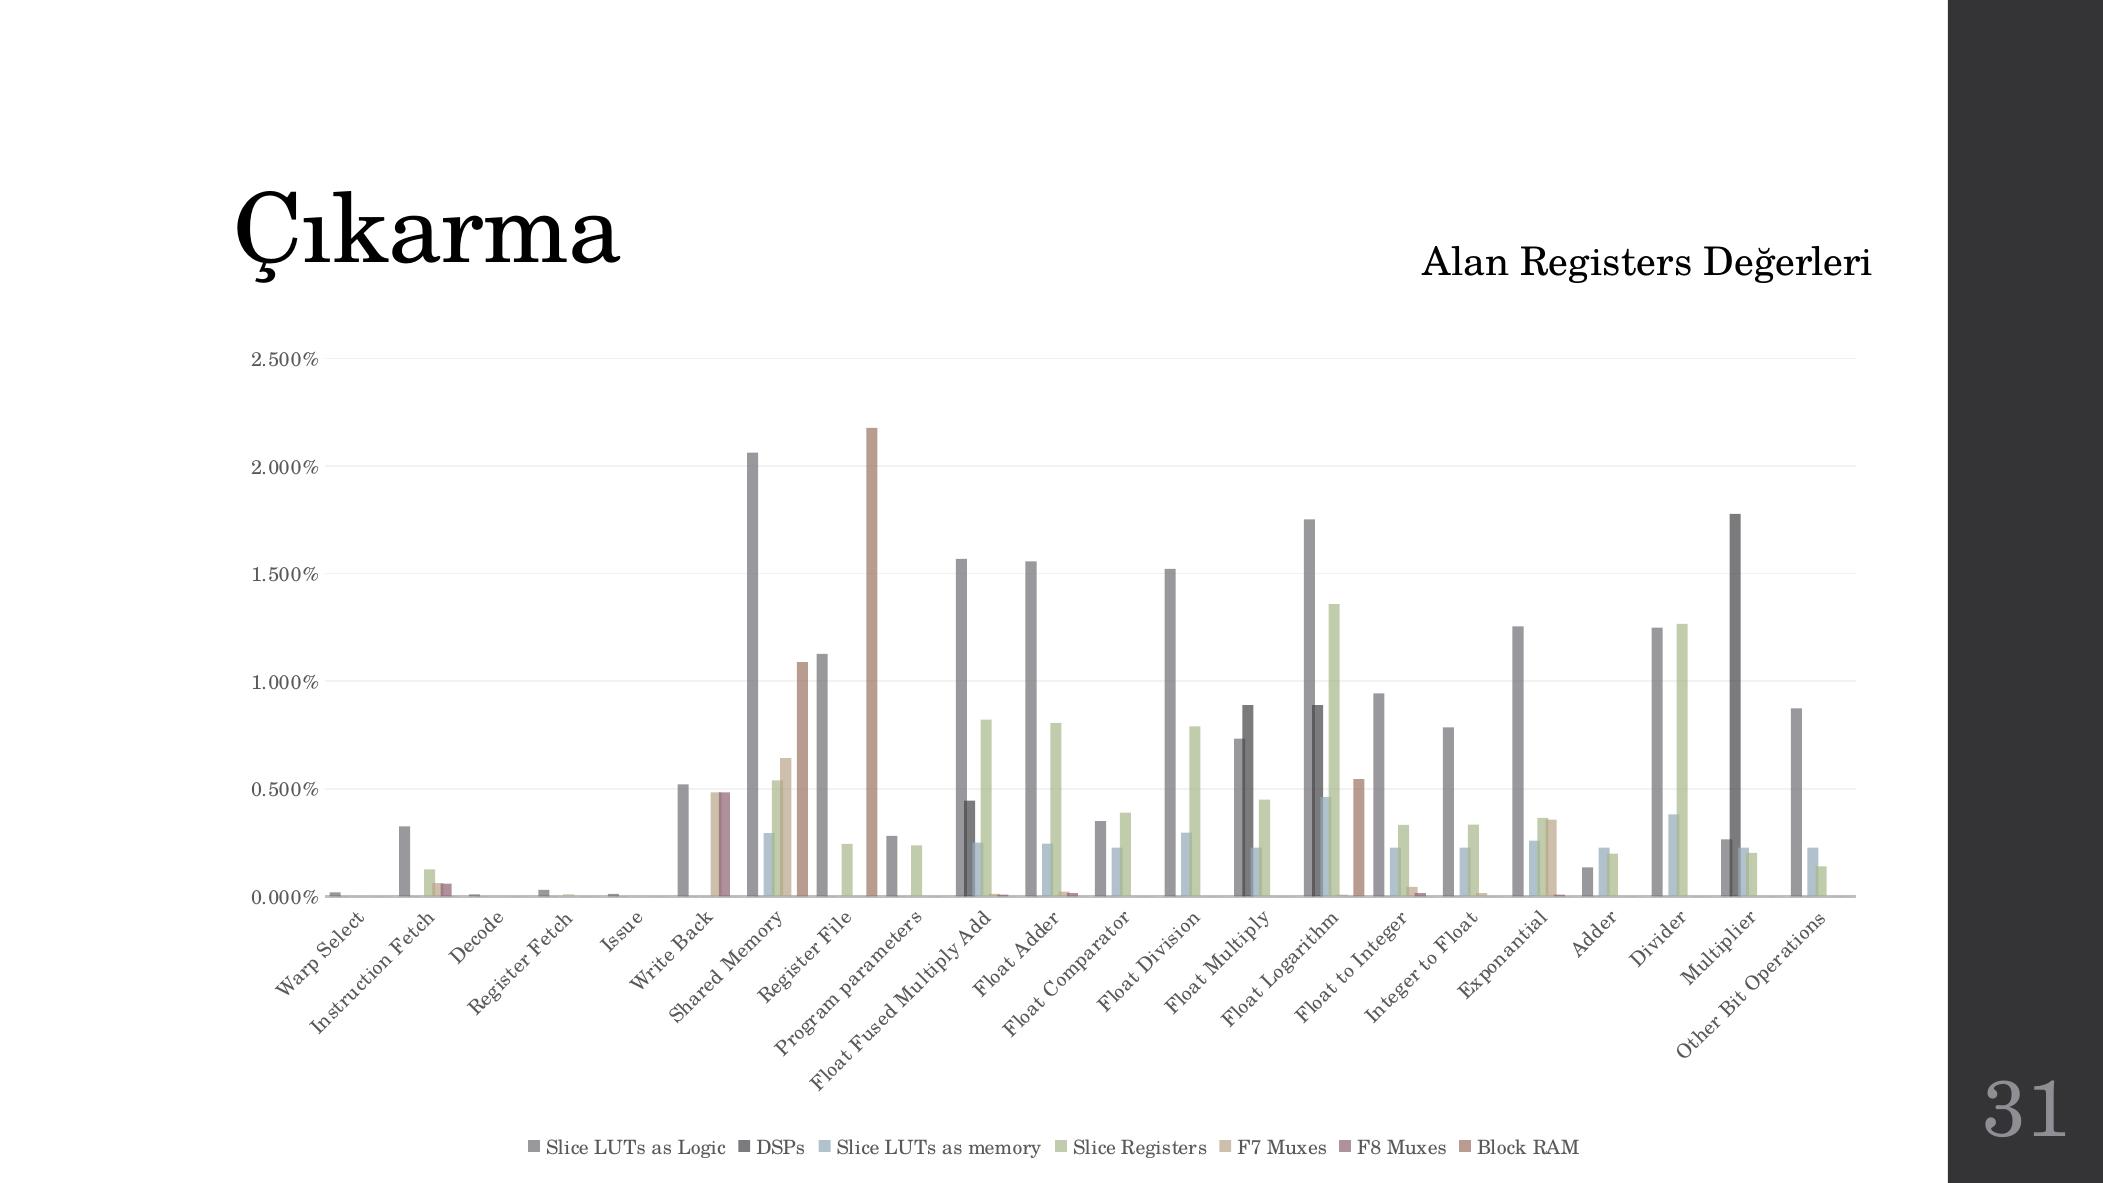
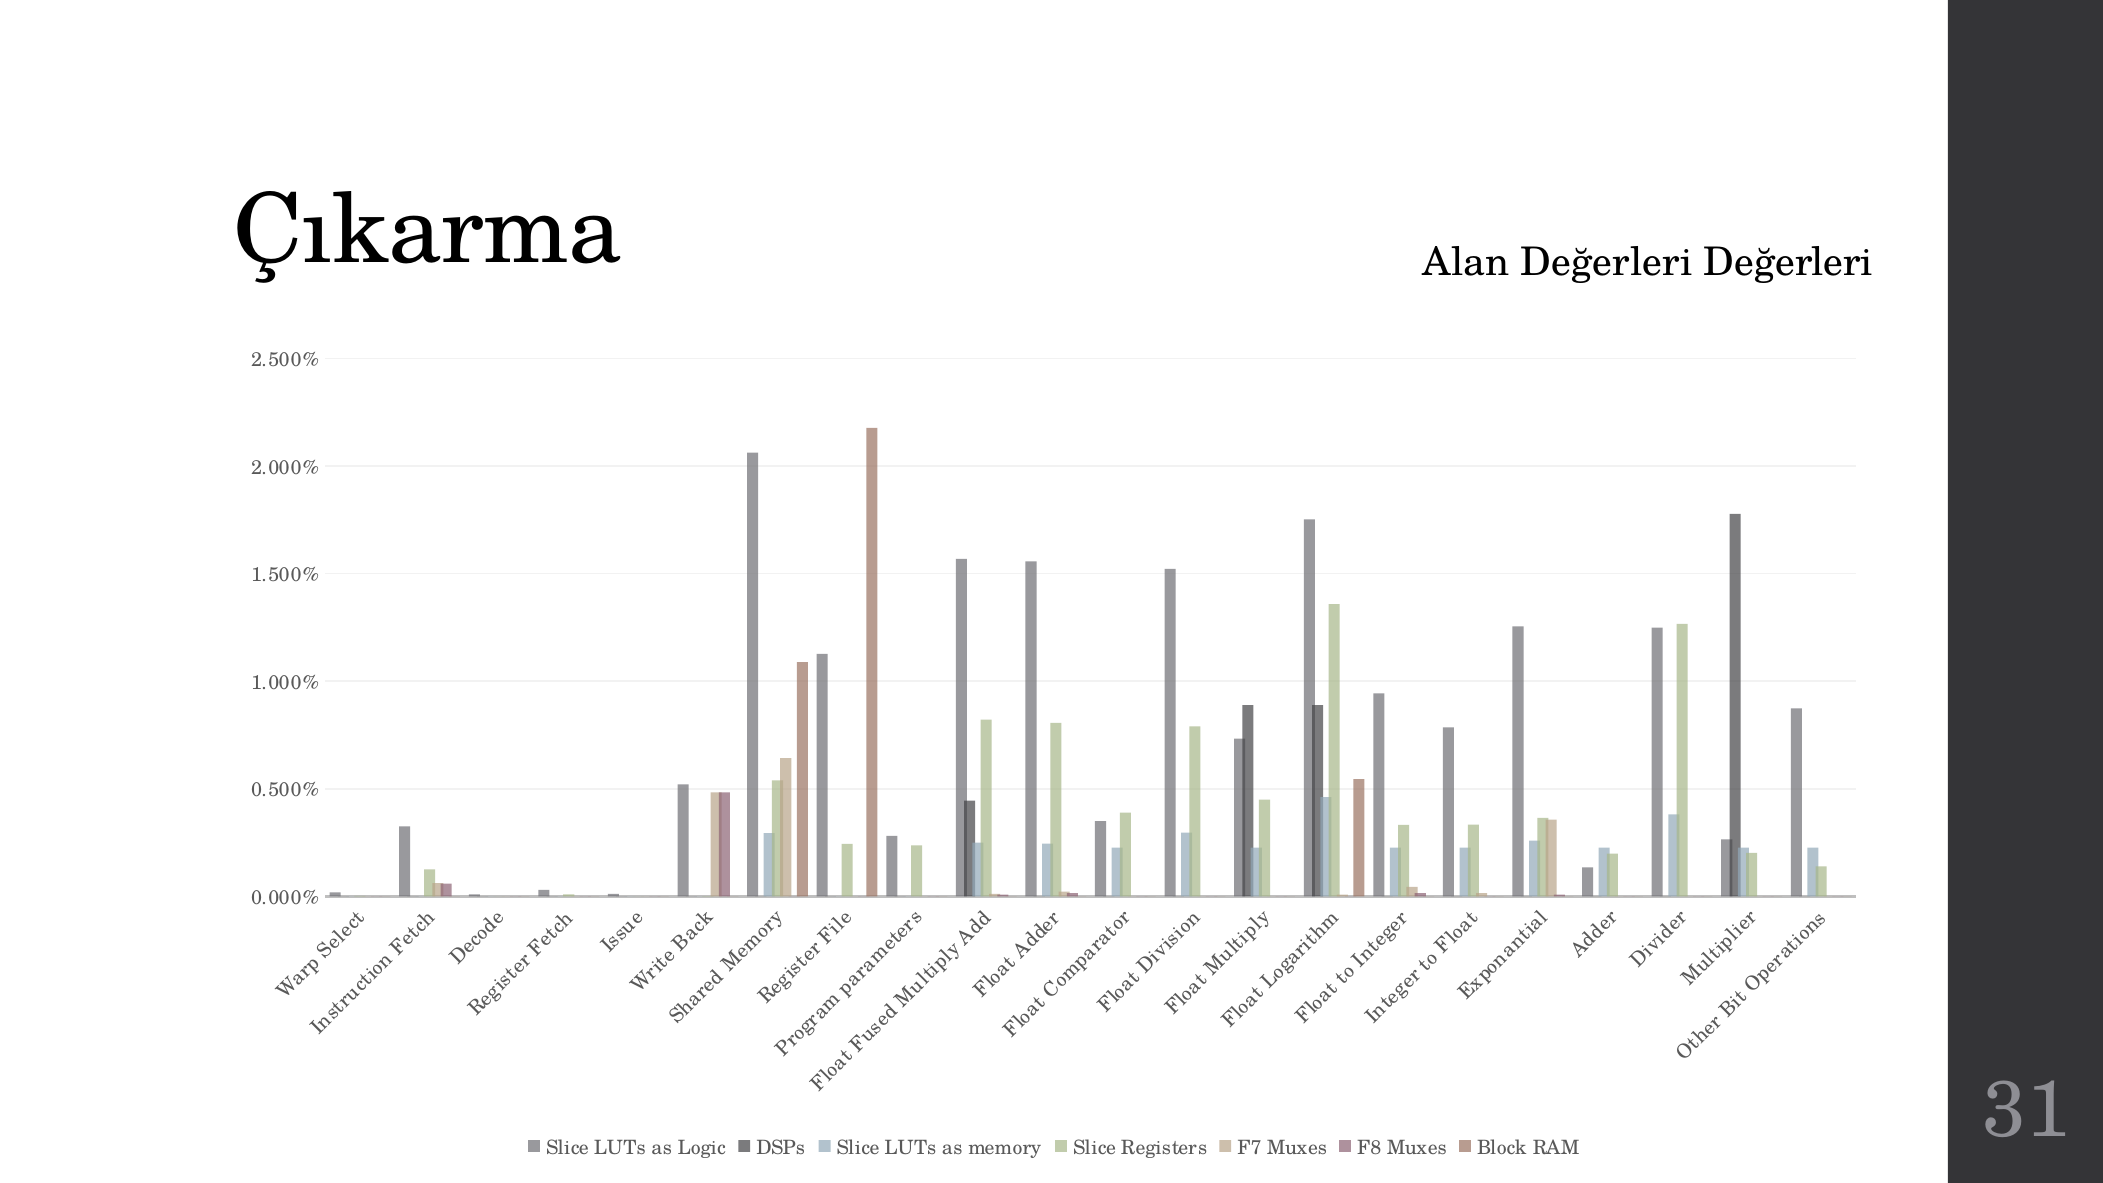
Alan Registers: Registers -> Değerleri
